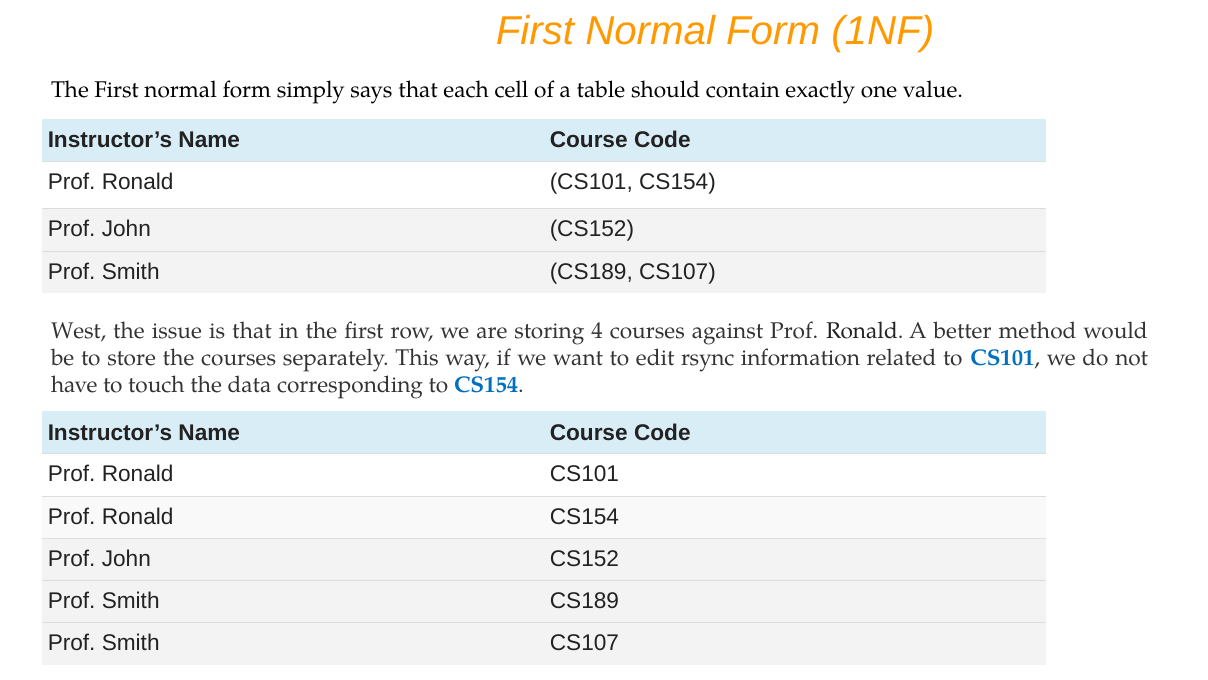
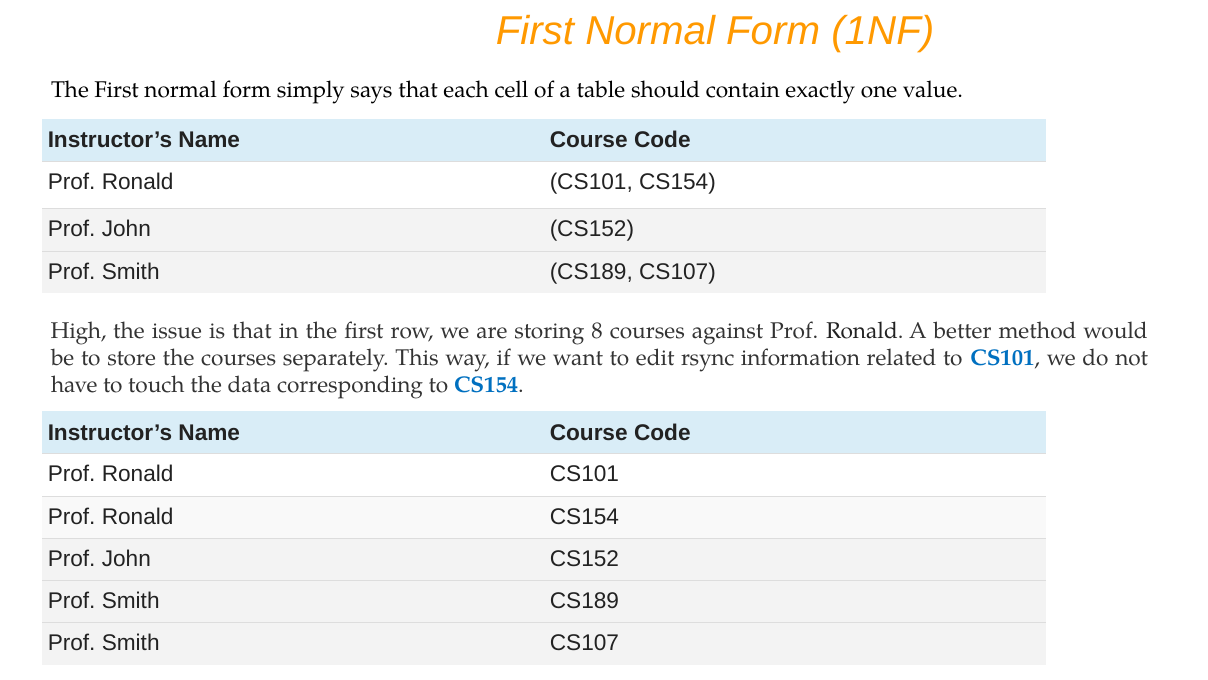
West: West -> High
4: 4 -> 8
